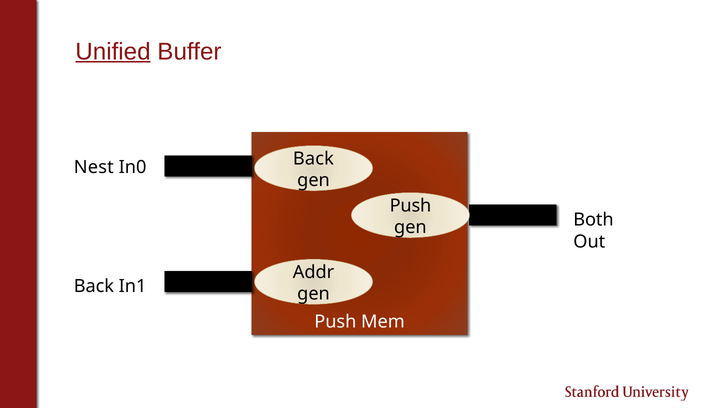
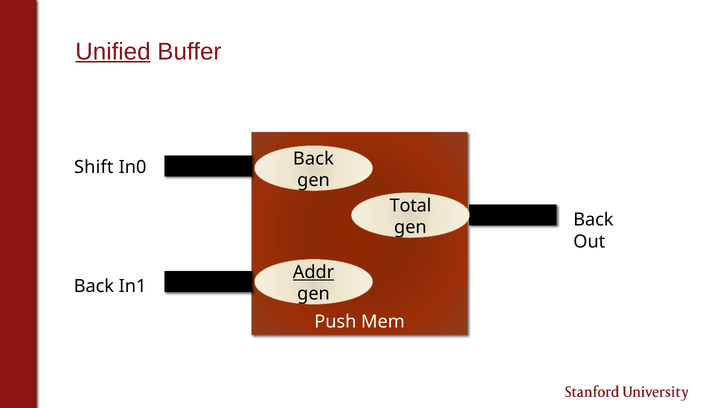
Nest: Nest -> Shift
Push at (410, 206): Push -> Total
Both at (593, 220): Both -> Back
Addr underline: none -> present
